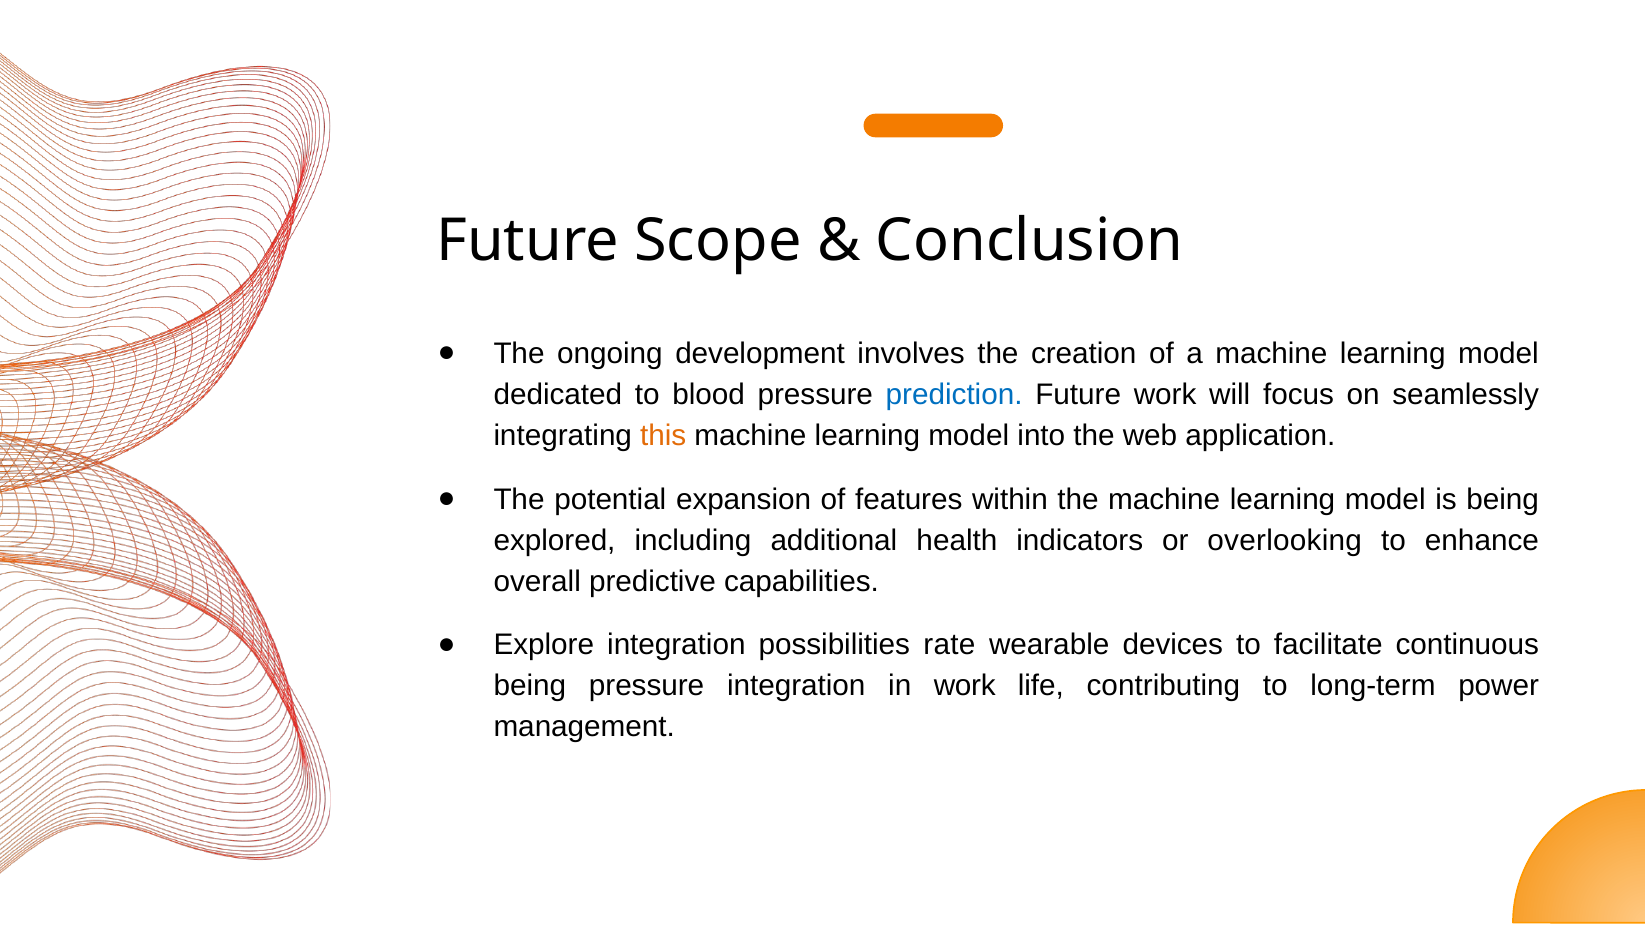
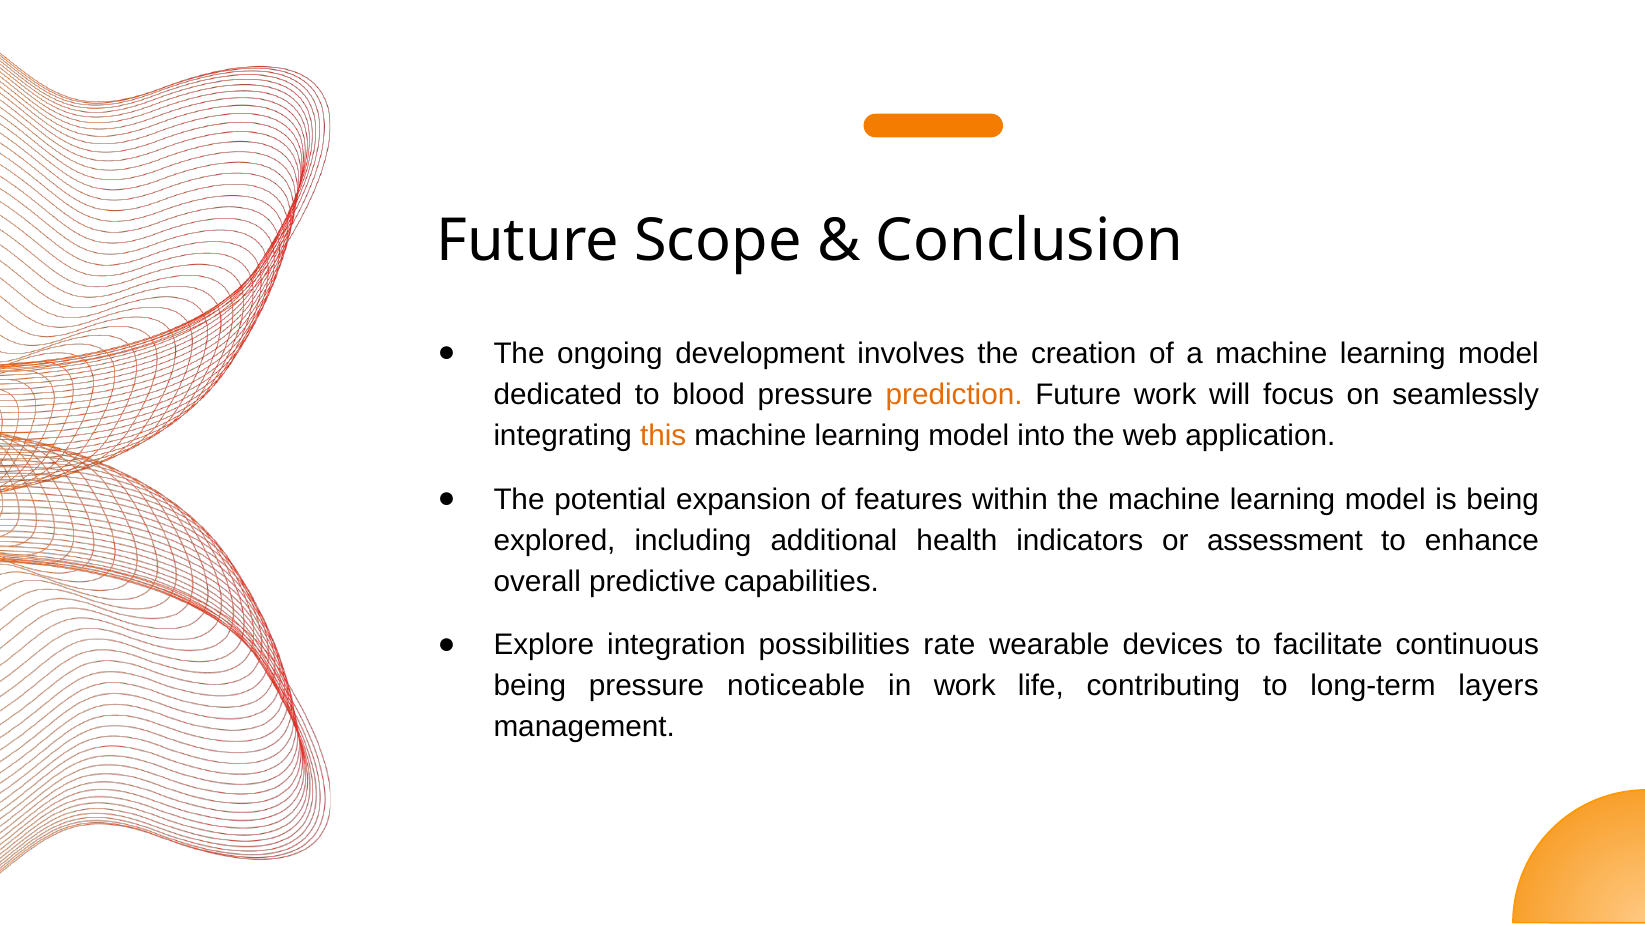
prediction colour: blue -> orange
overlooking: overlooking -> assessment
pressure integration: integration -> noticeable
power: power -> layers
